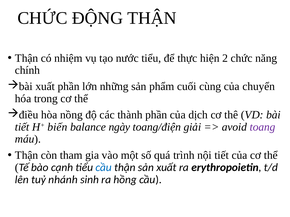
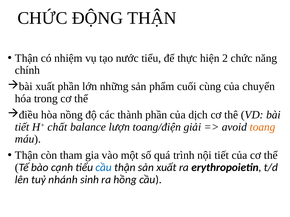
biến: biến -> chất
ngày: ngày -> lượn
toang colour: purple -> orange
